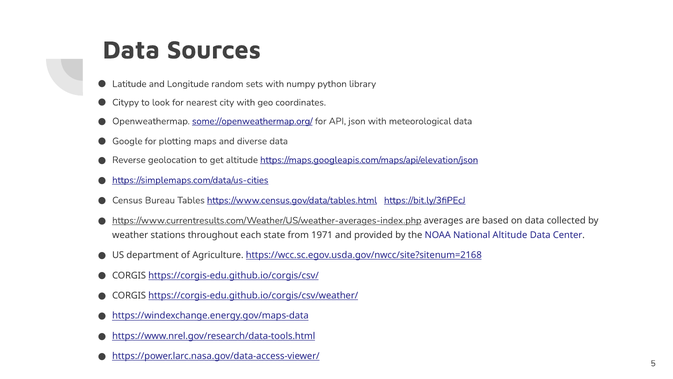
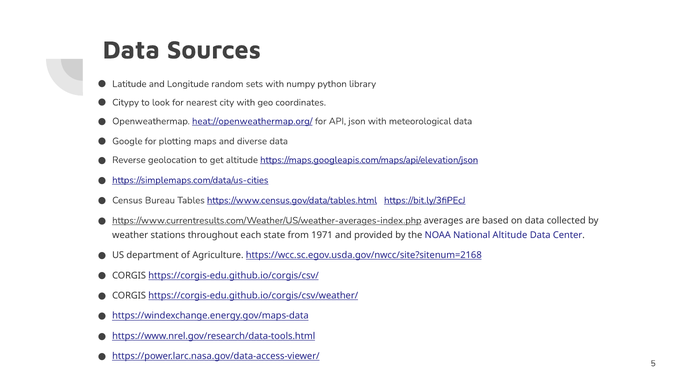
some://openweathermap.org/: some://openweathermap.org/ -> heat://openweathermap.org/
